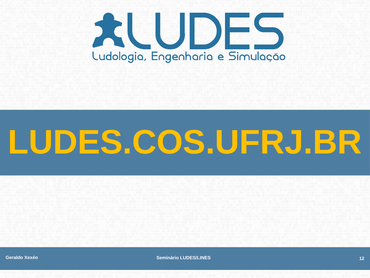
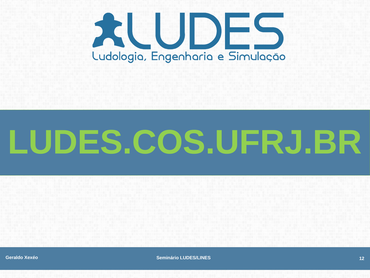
LUDES.COS.UFRJ.BR colour: yellow -> light green
